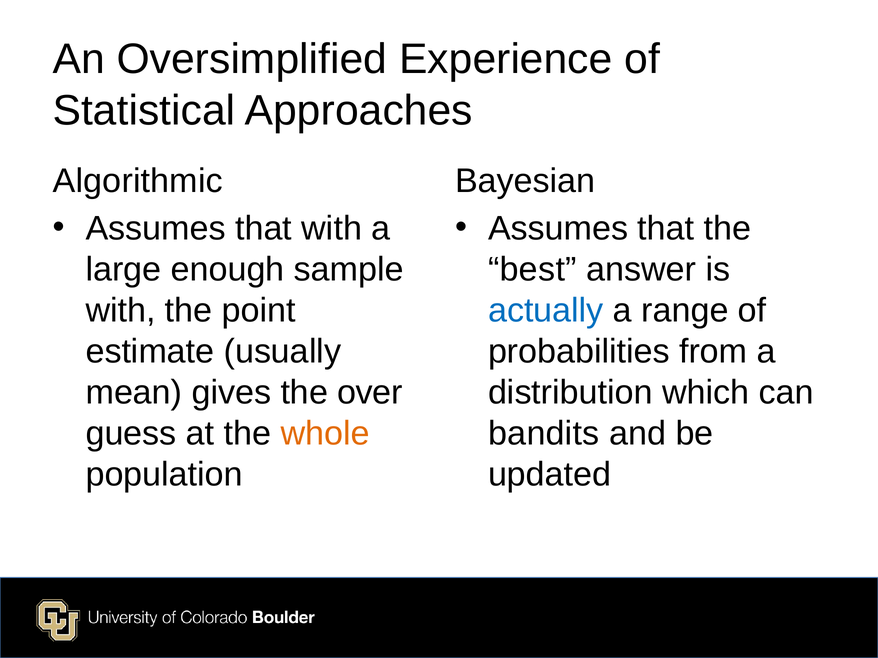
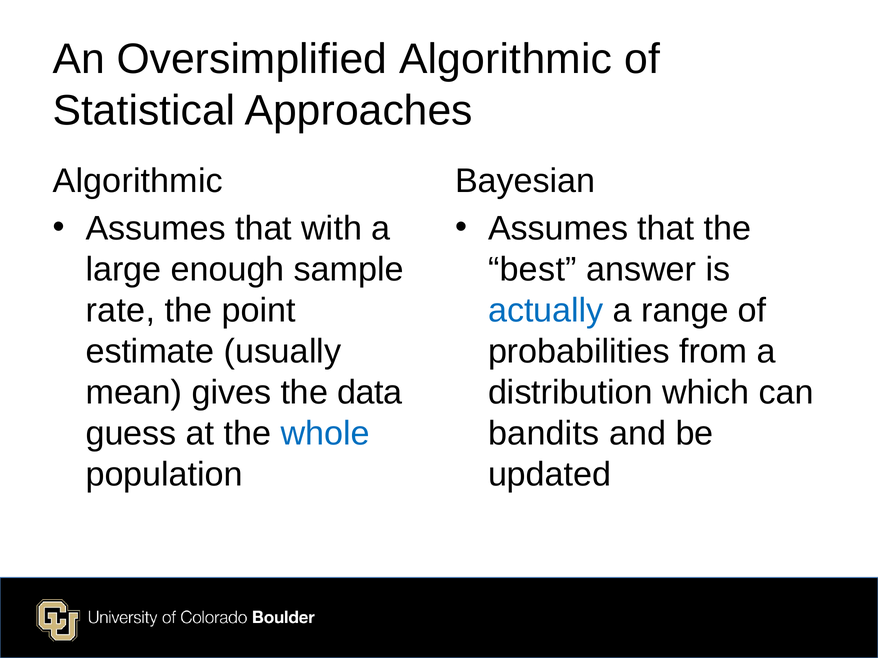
Oversimplified Experience: Experience -> Algorithmic
with at (121, 311): with -> rate
over: over -> data
whole colour: orange -> blue
